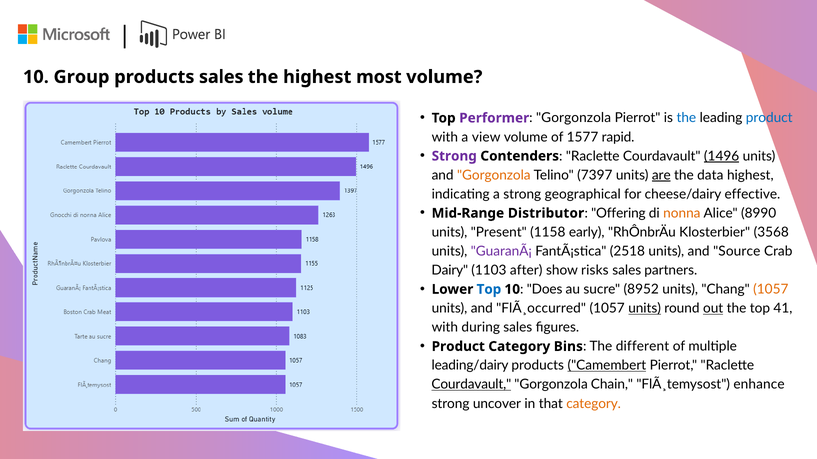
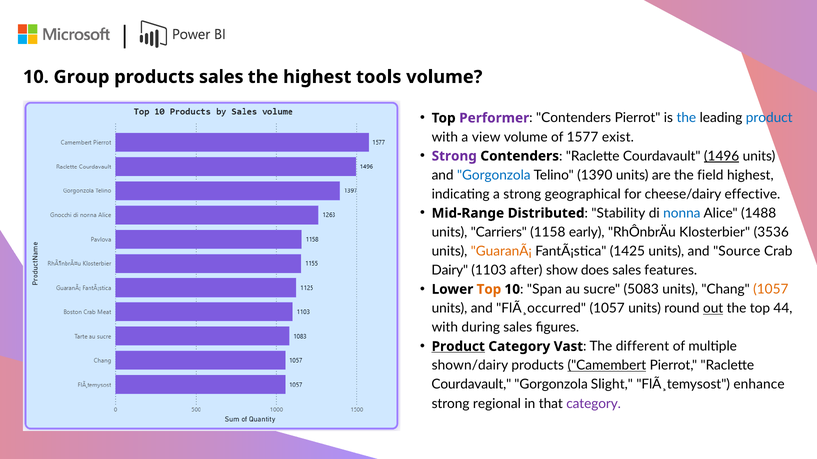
most: most -> tools
Gorgonzola at (574, 118): Gorgonzola -> Contenders
rapid: rapid -> exist
Gorgonzola at (494, 175) colour: orange -> blue
7397: 7397 -> 1390
are underline: present -> none
data: data -> field
Distributor: Distributor -> Distributed
Offering: Offering -> Stability
nonna colour: orange -> blue
8990: 8990 -> 1488
Present: Present -> Carriers
3568: 3568 -> 3536
GuaranÃ¡ colour: purple -> orange
2518: 2518 -> 1425
risks: risks -> does
partners: partners -> features
Top at (489, 290) colour: blue -> orange
Does: Does -> Span
8952: 8952 -> 5083
units at (645, 309) underline: present -> none
41: 41 -> 44
Product at (458, 347) underline: none -> present
Bins: Bins -> Vast
leading/dairy: leading/dairy -> shown/dairy
Courdavault at (471, 385) underline: present -> none
Chain: Chain -> Slight
uncover: uncover -> regional
category at (594, 404) colour: orange -> purple
